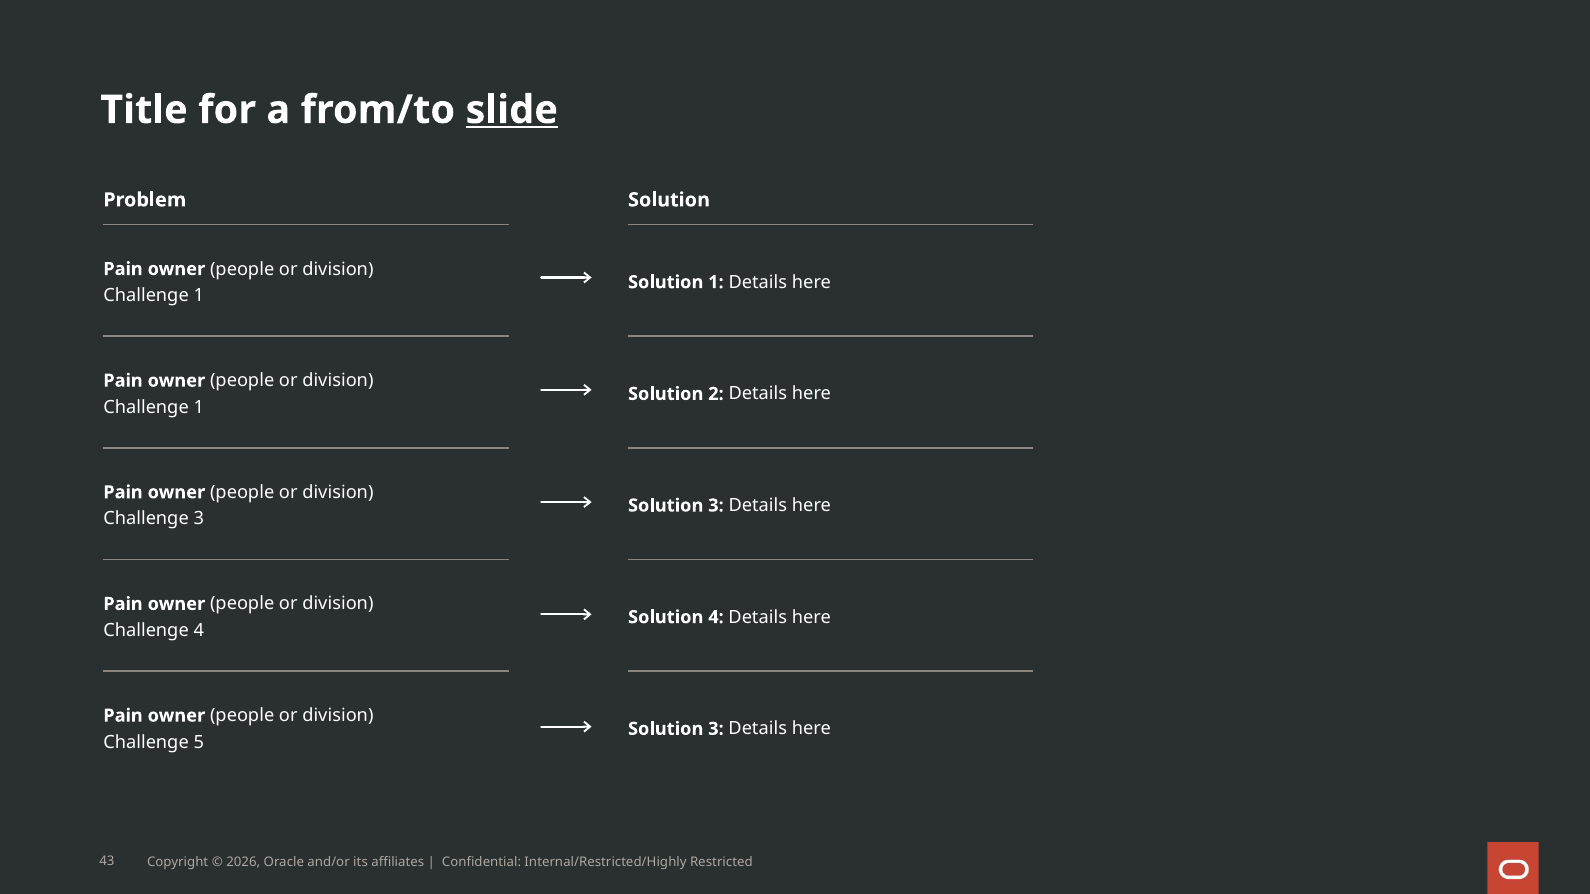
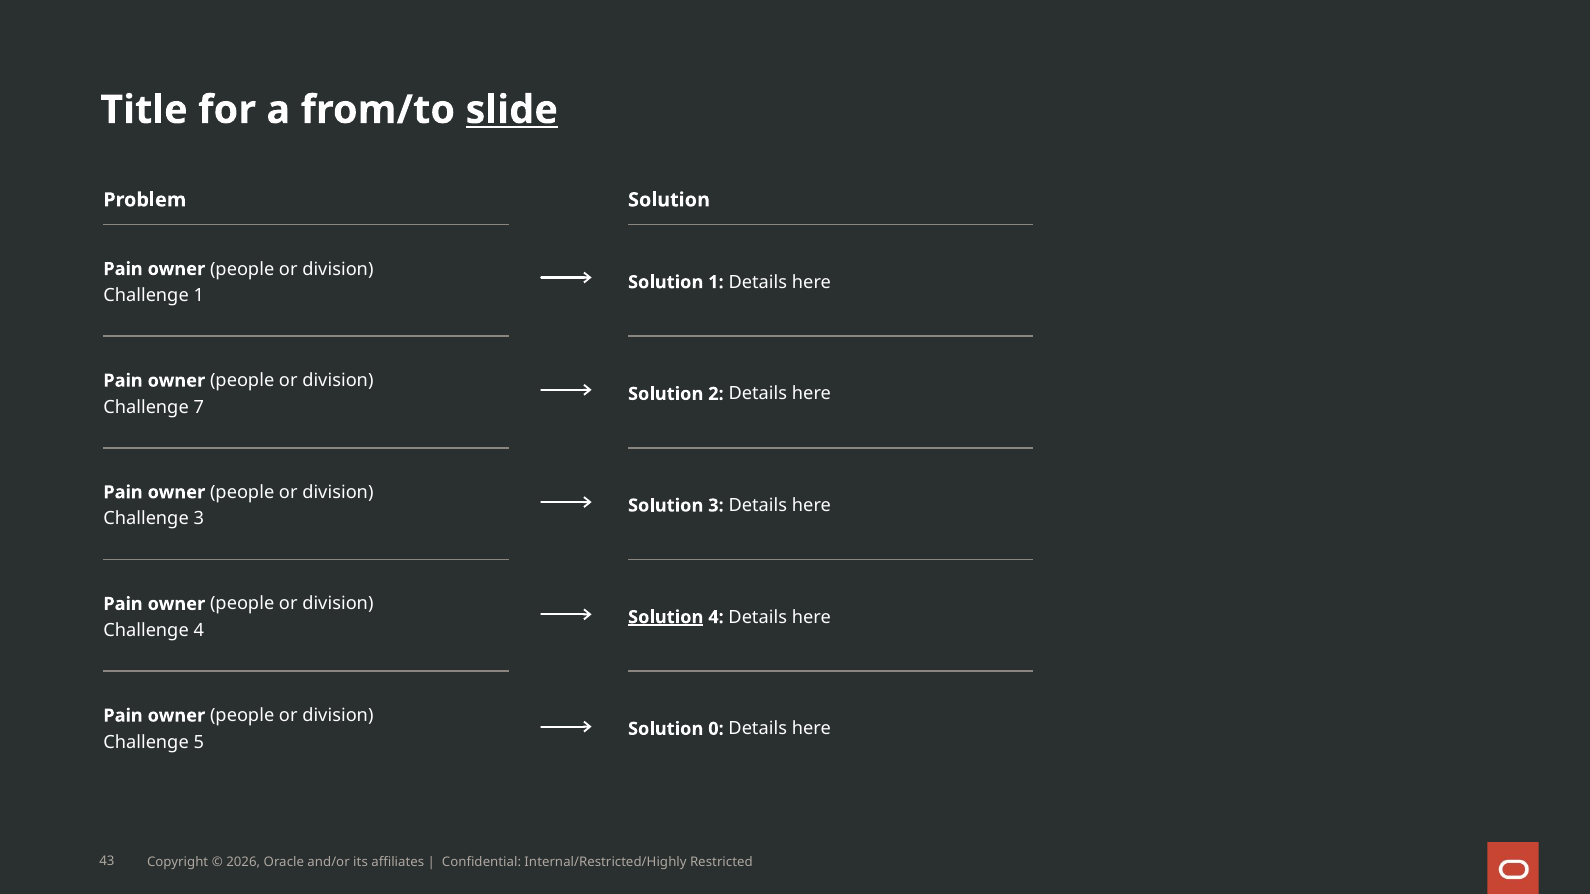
1 at (199, 407): 1 -> 7
Solution at (666, 617) underline: none -> present
3 at (716, 729): 3 -> 0
